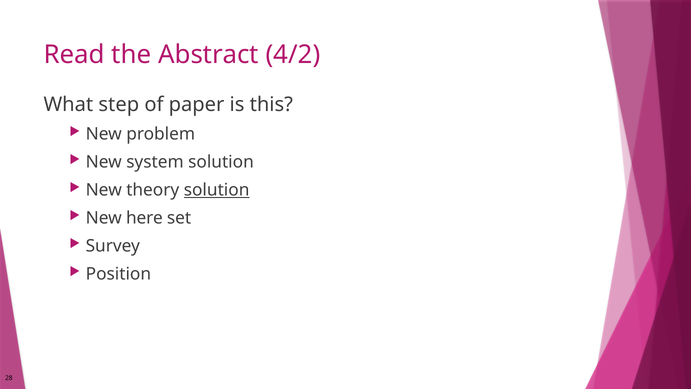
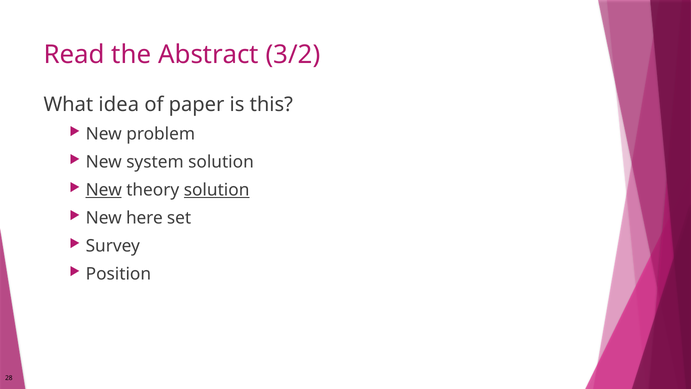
4/2: 4/2 -> 3/2
step: step -> idea
New at (104, 190) underline: none -> present
